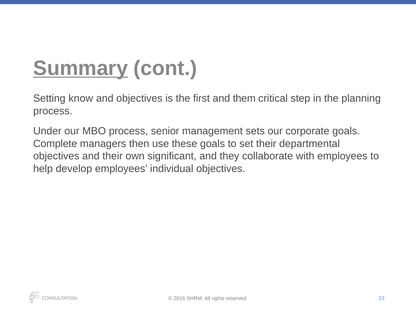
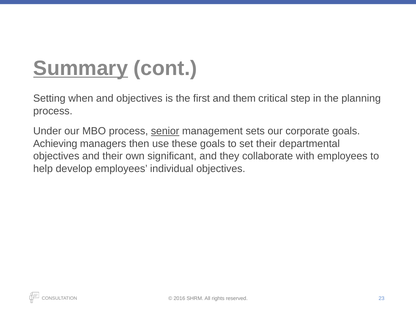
know: know -> when
senior underline: none -> present
Complete: Complete -> Achieving
